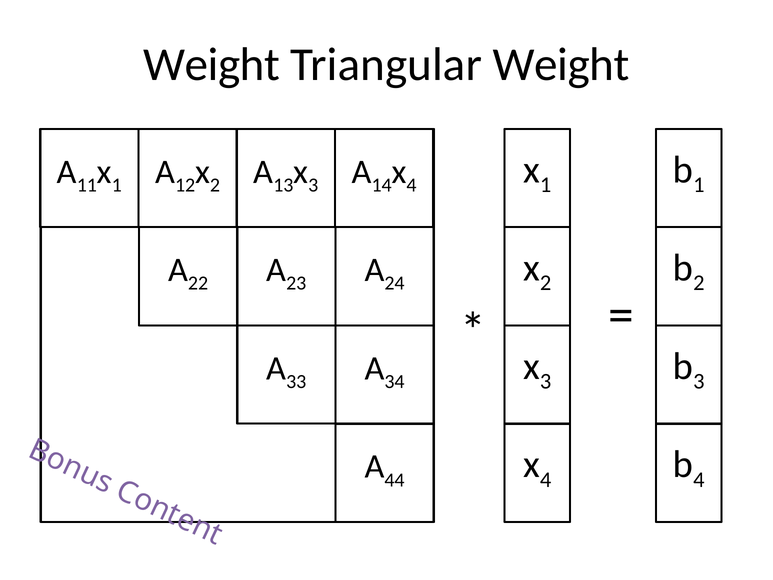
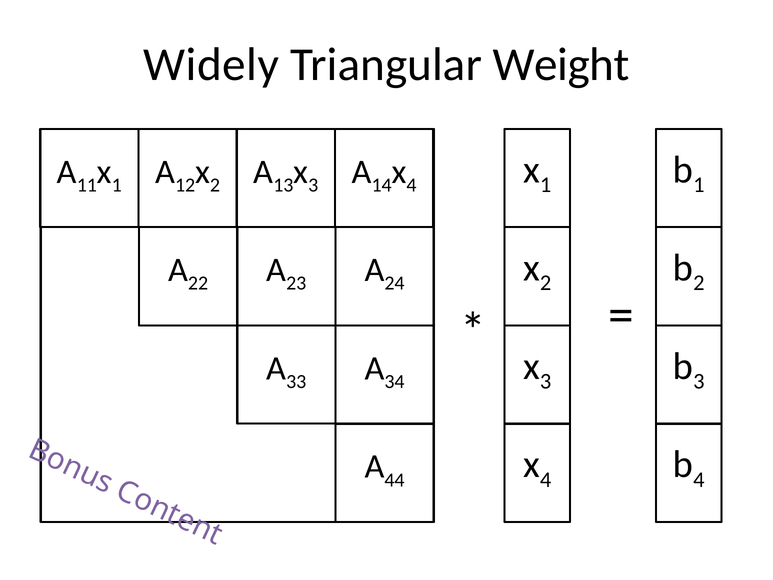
Weight at (212, 64): Weight -> Widely
